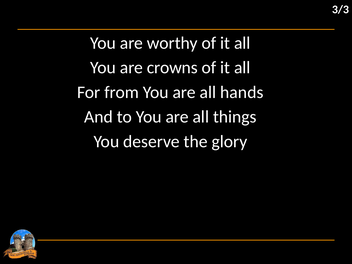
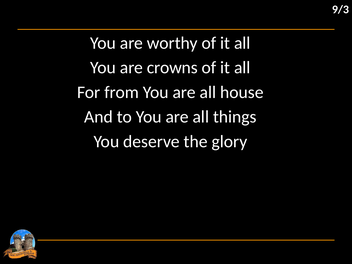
3/3: 3/3 -> 9/3
hands: hands -> house
